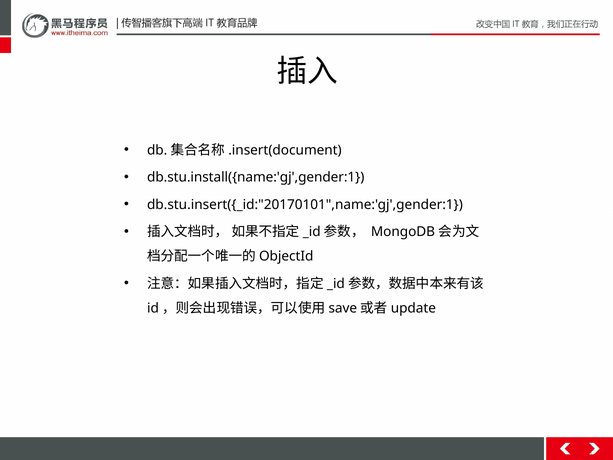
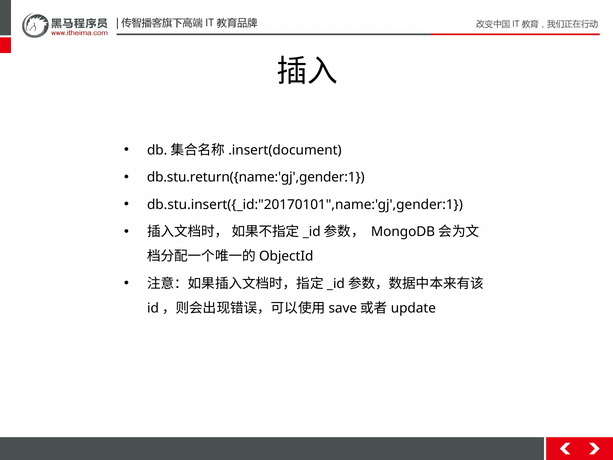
db.stu.install({name:'gj',gender:1: db.stu.install({name:'gj',gender:1 -> db.stu.return({name:'gj',gender:1
